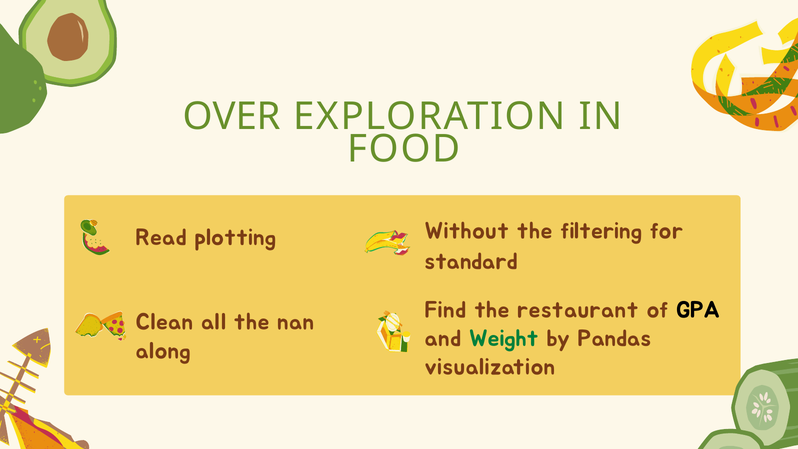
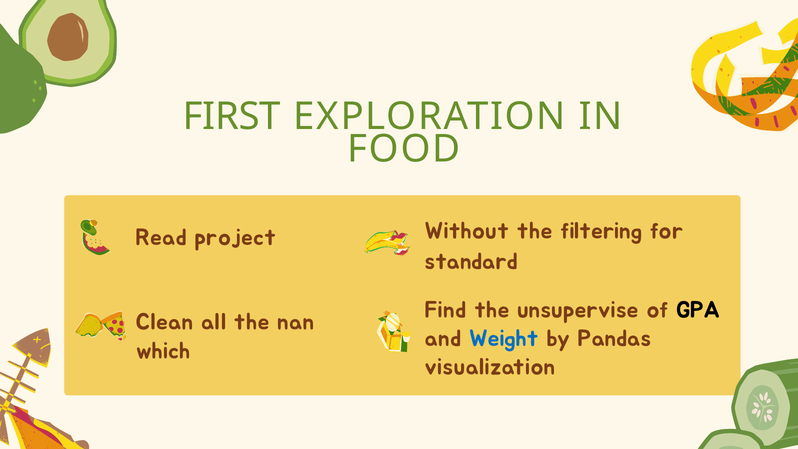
OVER: OVER -> FIRST
plotting: plotting -> project
restaurant: restaurant -> unsupervise
Weight colour: green -> blue
along: along -> which
